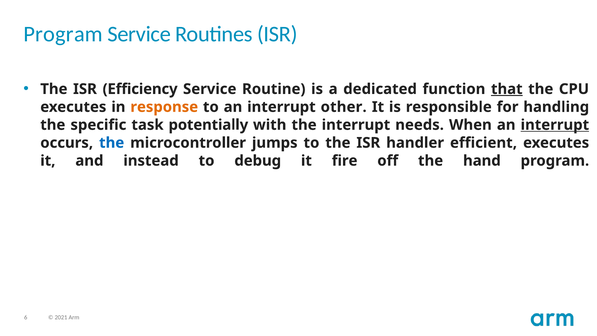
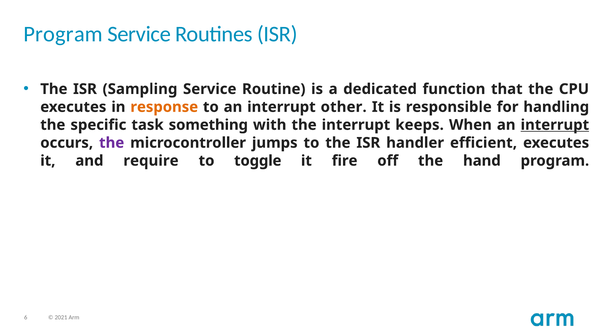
Efficiency: Efficiency -> Sampling
that underline: present -> none
potentially: potentially -> something
needs: needs -> keeps
the at (112, 143) colour: blue -> purple
instead: instead -> require
debug: debug -> toggle
